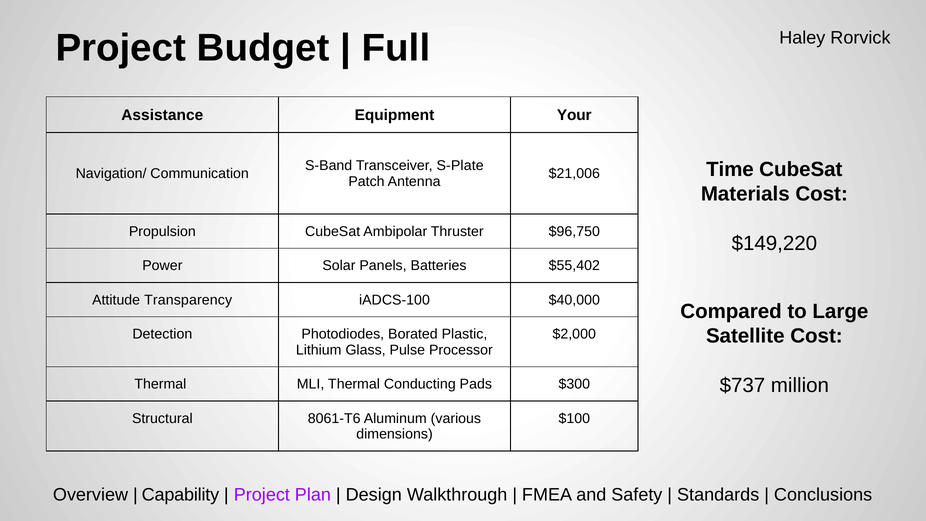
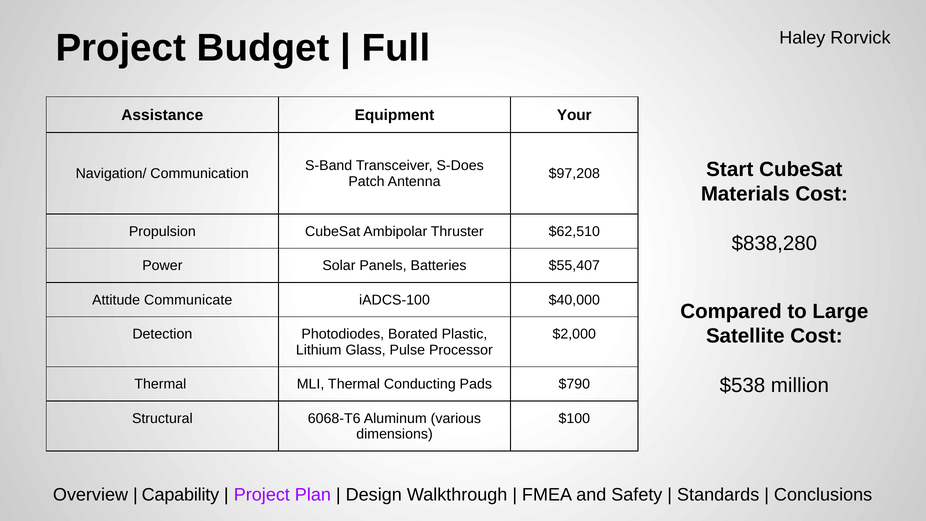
S-Plate: S-Plate -> S-Does
Time: Time -> Start
$21,006: $21,006 -> $97,208
$96,750: $96,750 -> $62,510
$149,220: $149,220 -> $838,280
$55,402: $55,402 -> $55,407
Transparency: Transparency -> Communicate
$737: $737 -> $538
$300: $300 -> $790
8061-T6: 8061-T6 -> 6068-T6
